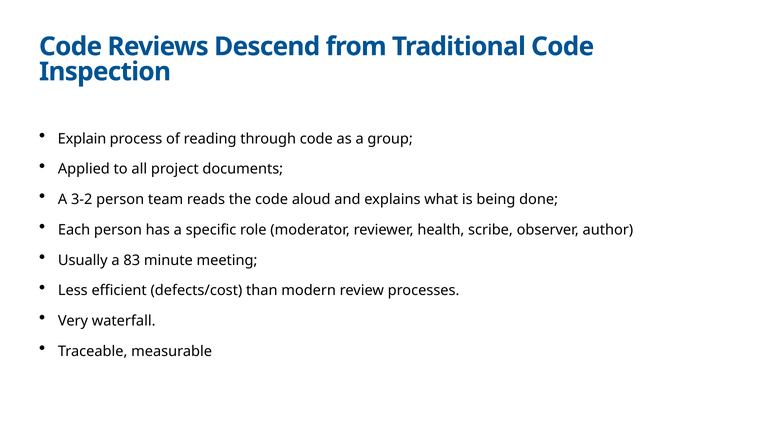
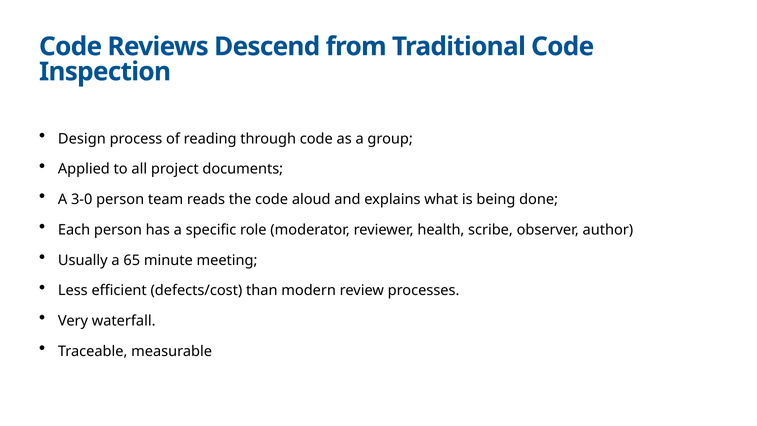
Explain: Explain -> Design
3-2: 3-2 -> 3-0
83: 83 -> 65
